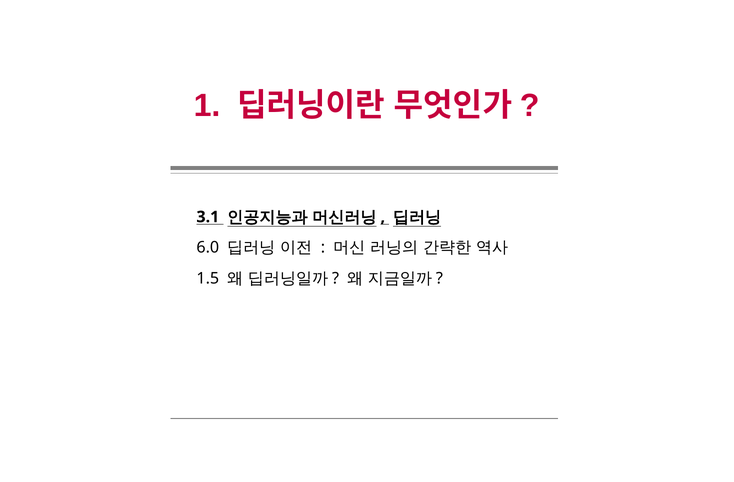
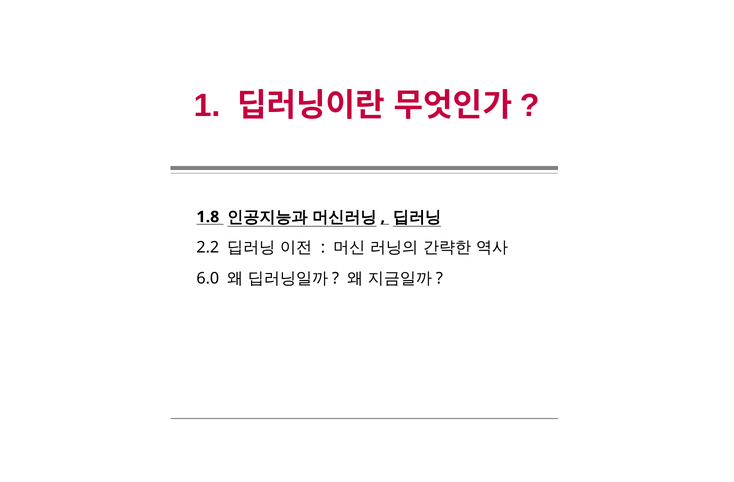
3.1: 3.1 -> 1.8
6.0: 6.0 -> 2.2
1.5: 1.5 -> 6.0
